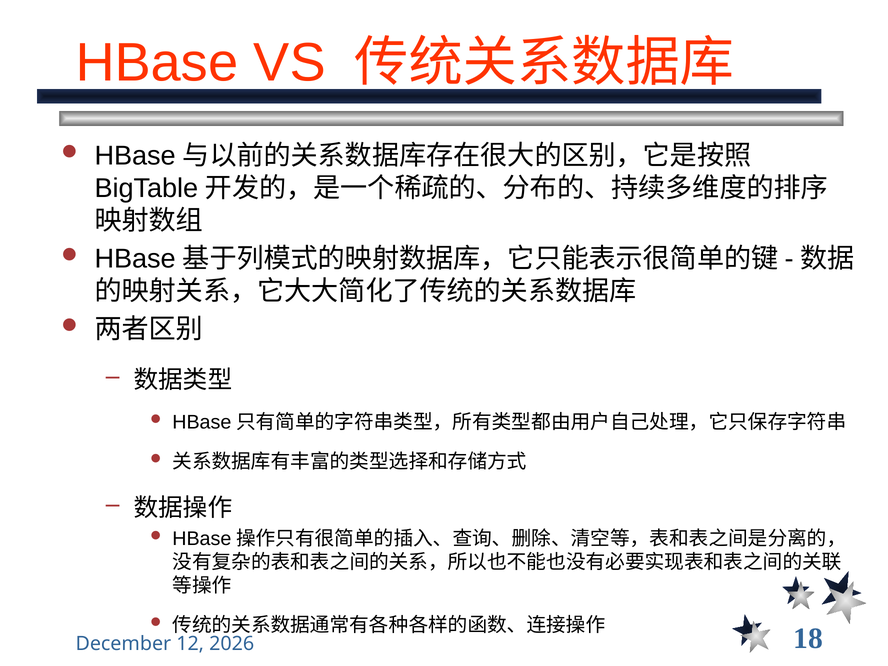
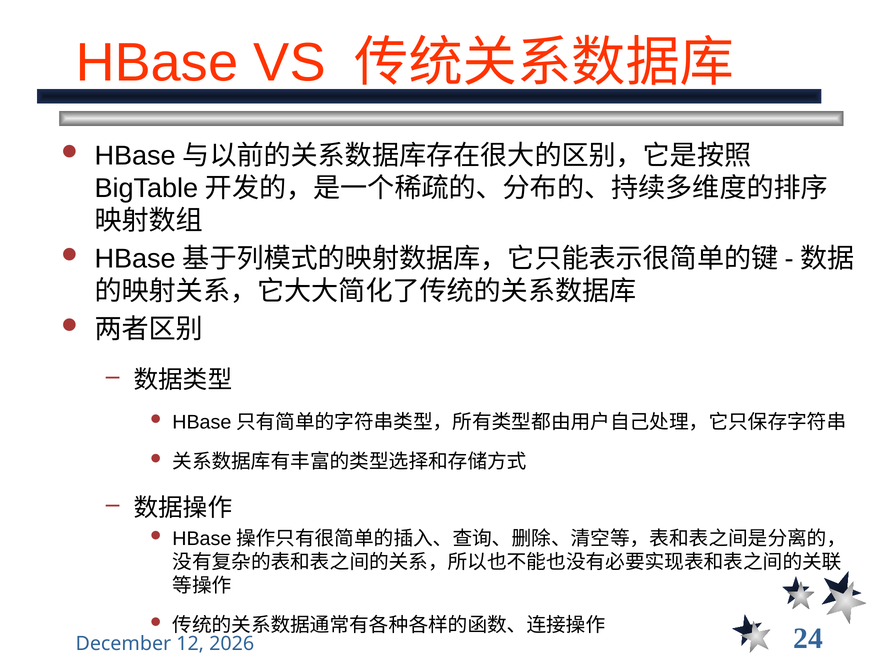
18: 18 -> 24
